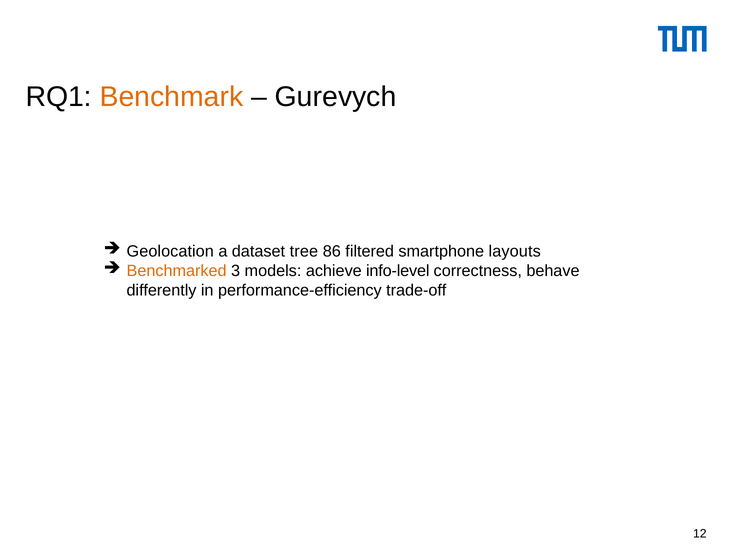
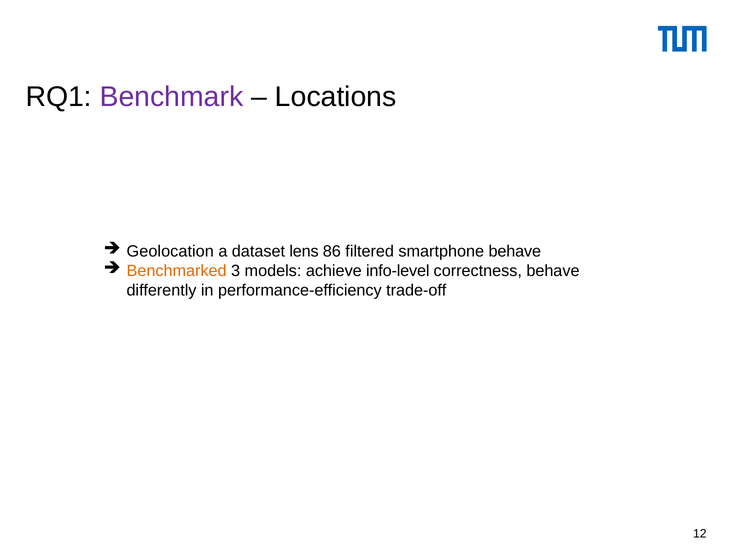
Benchmark colour: orange -> purple
Gurevych: Gurevych -> Locations
tree: tree -> lens
smartphone layouts: layouts -> behave
